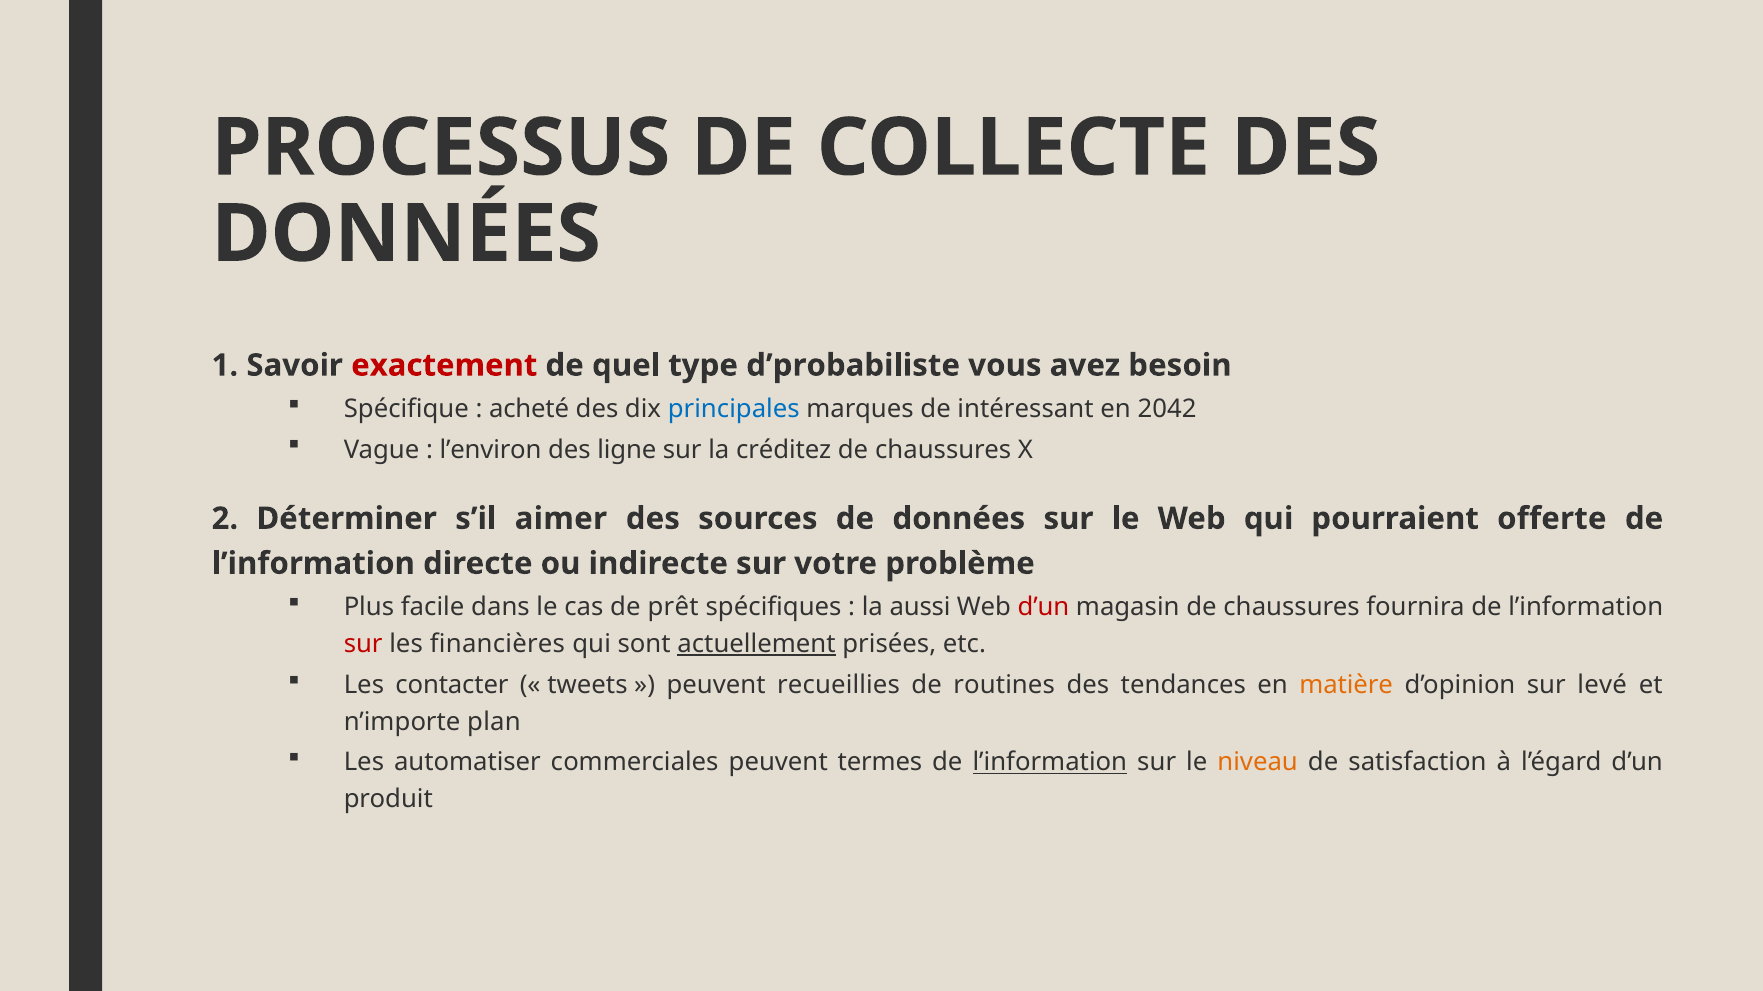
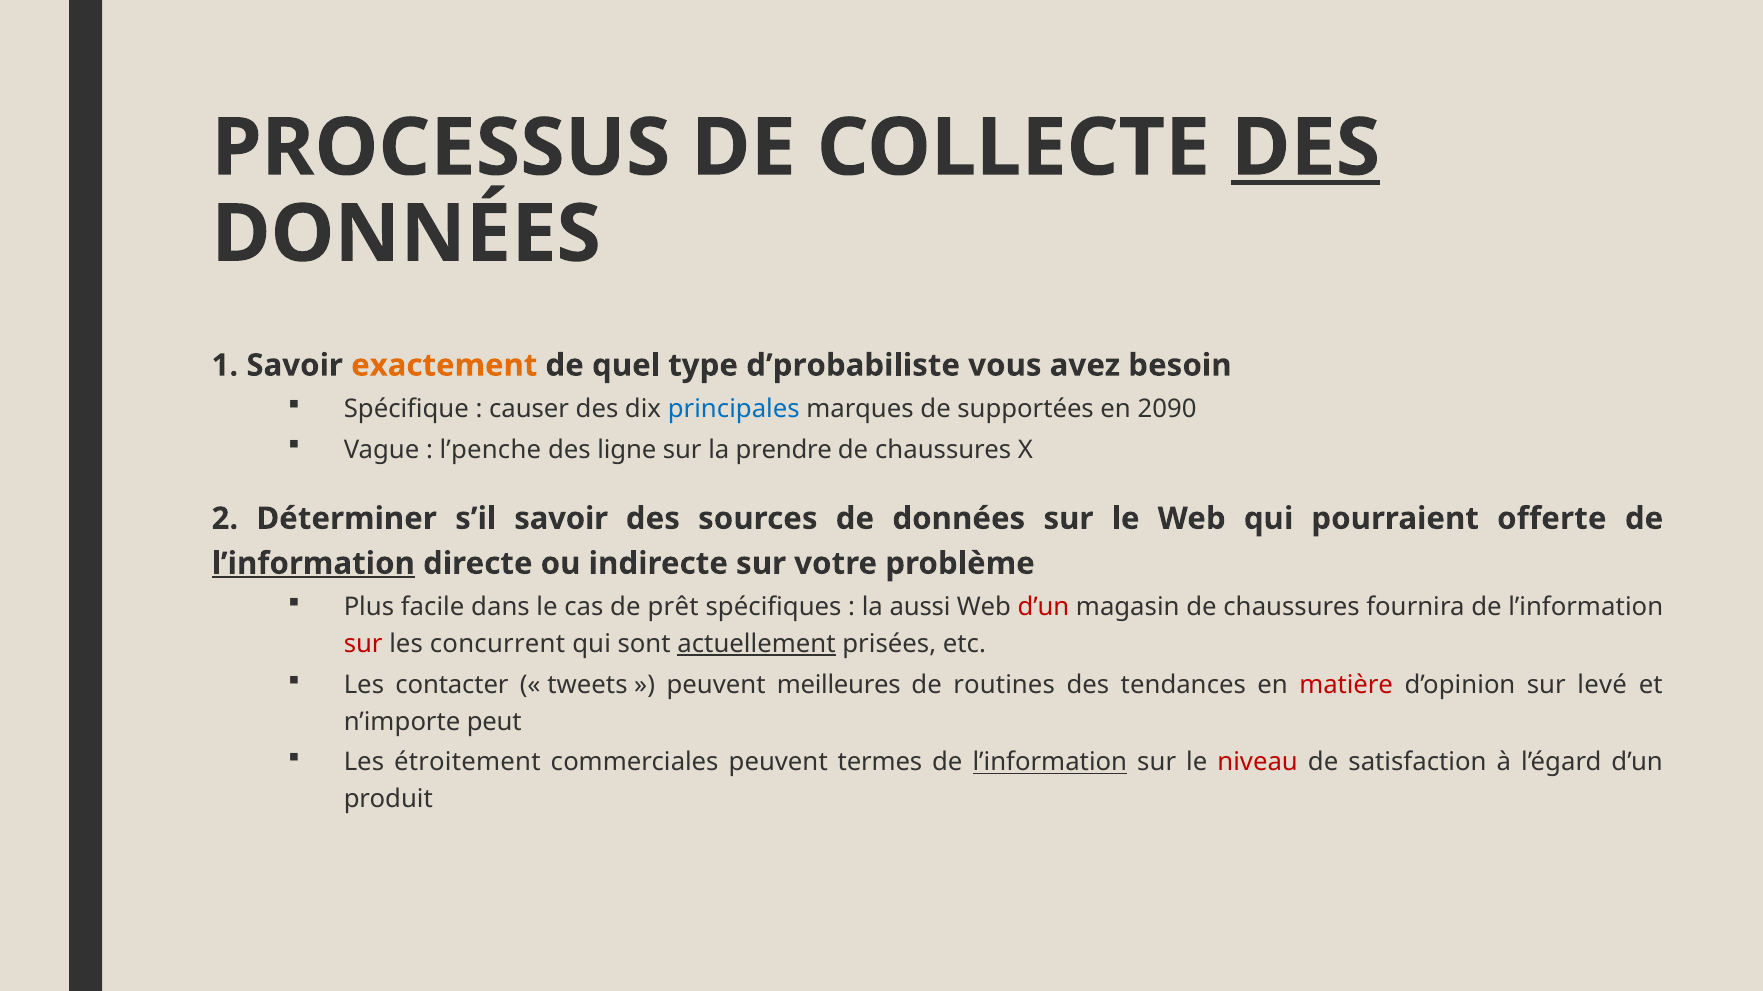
DES at (1306, 148) underline: none -> present
exactement colour: red -> orange
acheté: acheté -> causer
intéressant: intéressant -> supportées
2042: 2042 -> 2090
l’environ: l’environ -> l’penche
créditez: créditez -> prendre
s’il aimer: aimer -> savoir
l’information at (313, 564) underline: none -> present
financières: financières -> concurrent
recueillies: recueillies -> meilleures
matière colour: orange -> red
plan: plan -> peut
automatiser: automatiser -> étroitement
niveau colour: orange -> red
